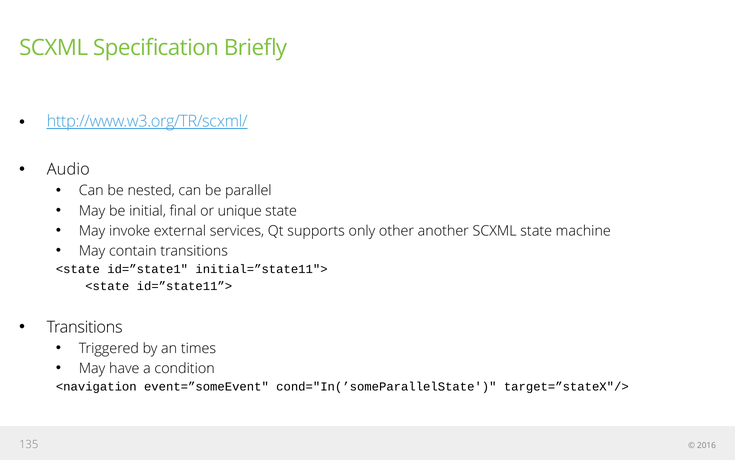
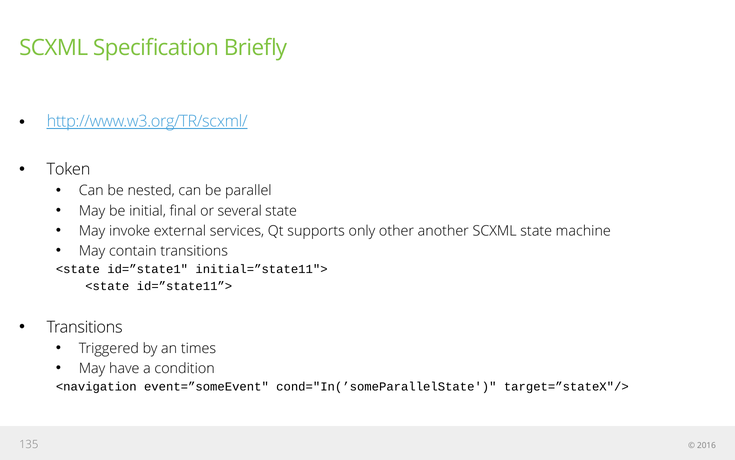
Audio: Audio -> Token
unique: unique -> several
